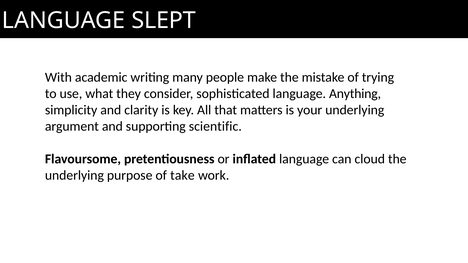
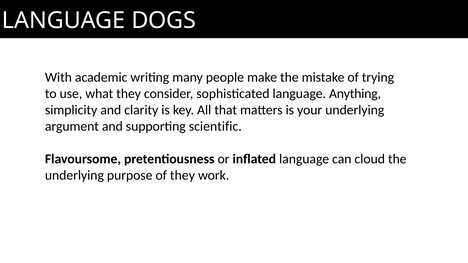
SLEPT: SLEPT -> DOGS
of take: take -> they
